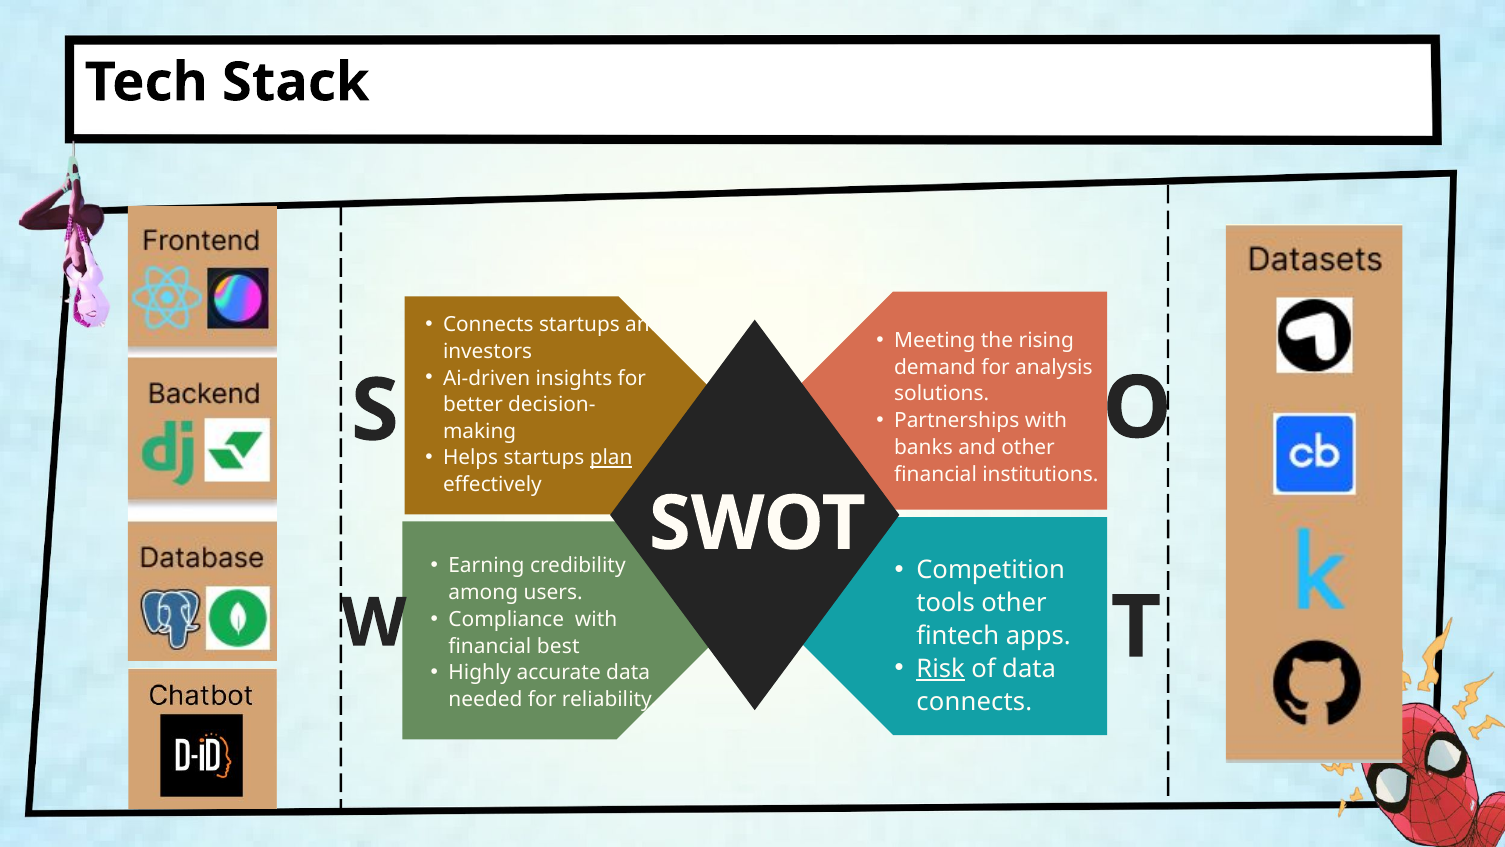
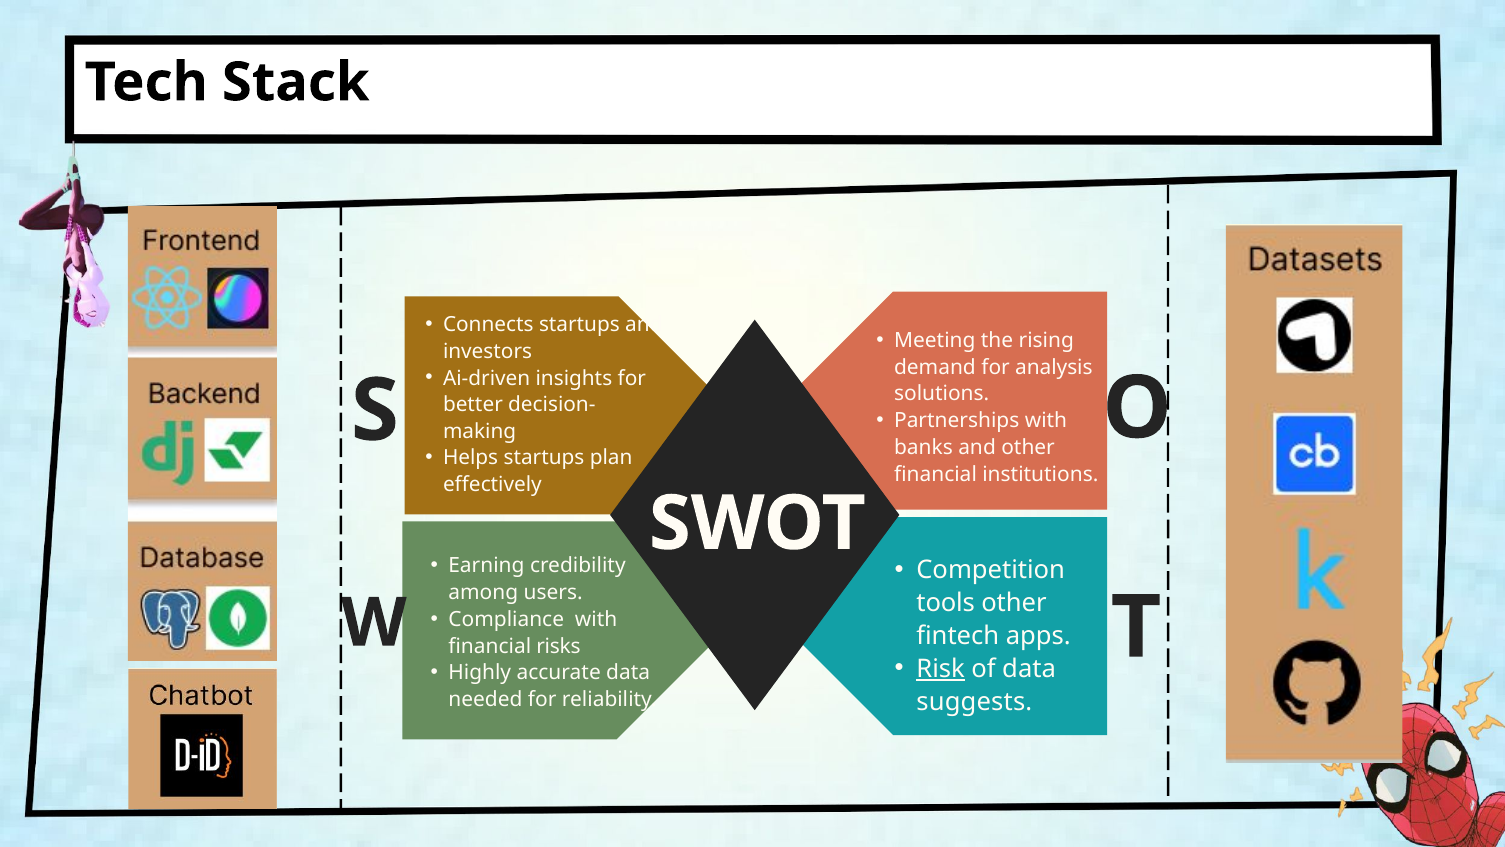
plan underline: present -> none
best: best -> risks
connects at (974, 701): connects -> suggests
